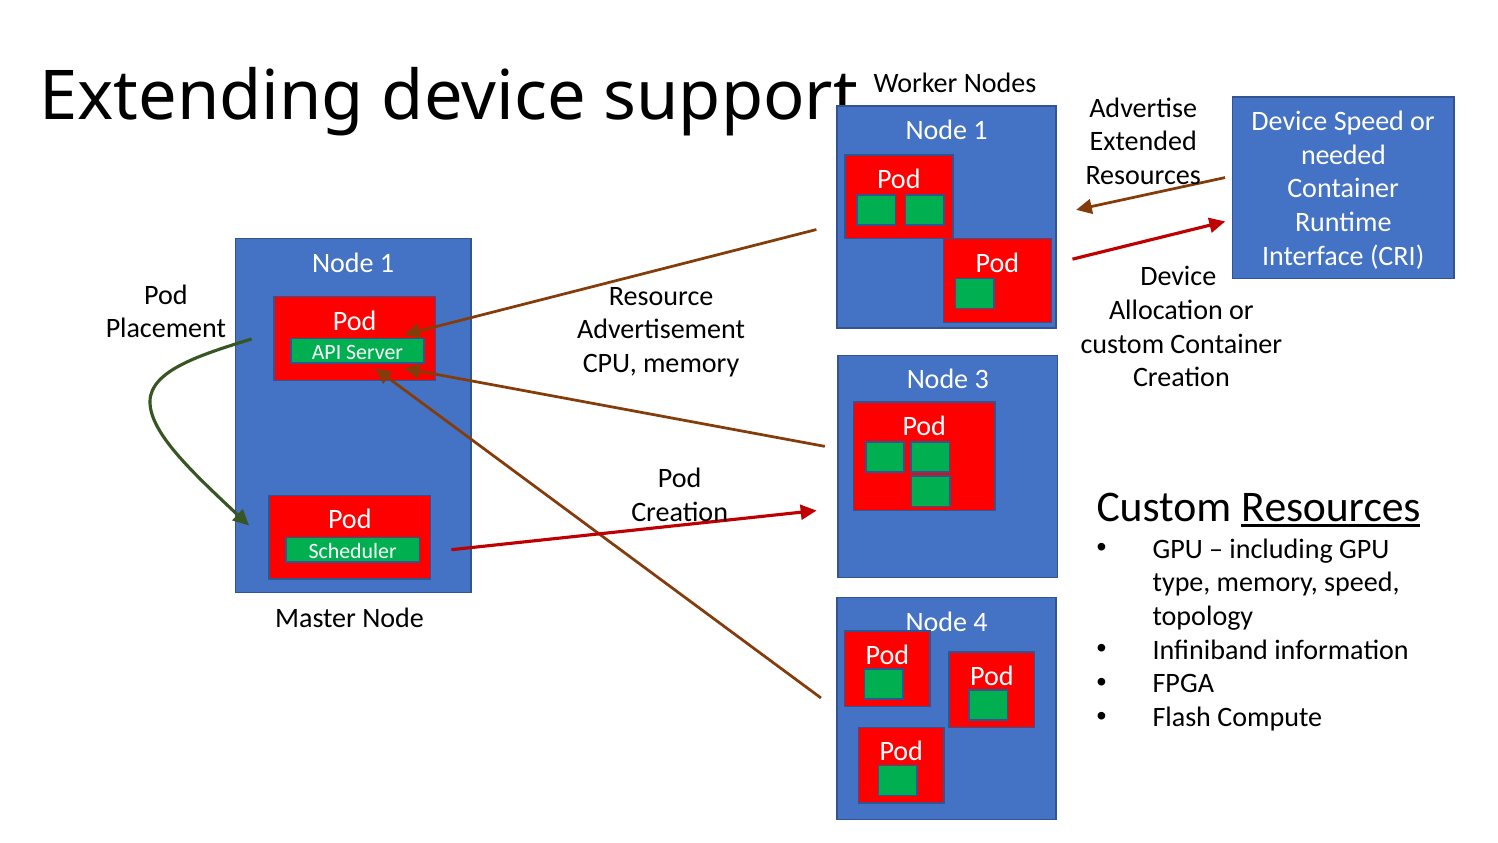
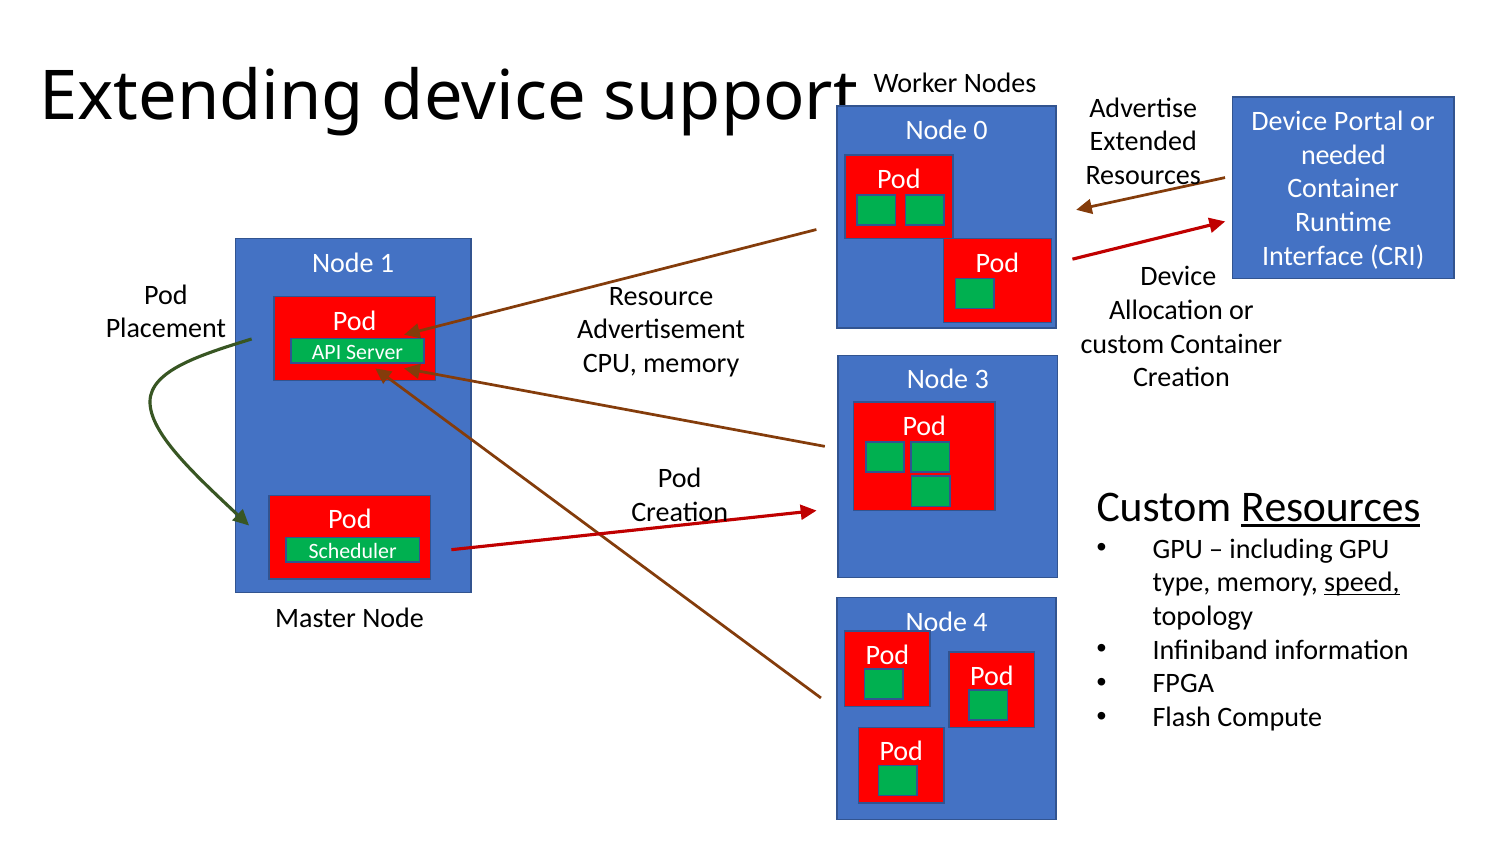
support Node 1: 1 -> 0
Device Speed: Speed -> Portal
speed at (1362, 582) underline: none -> present
